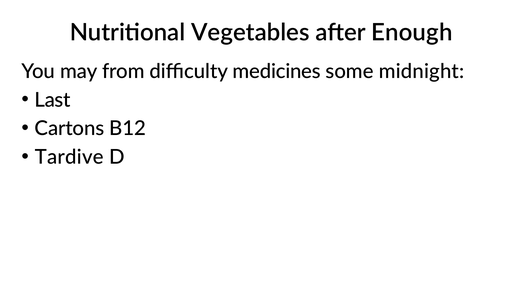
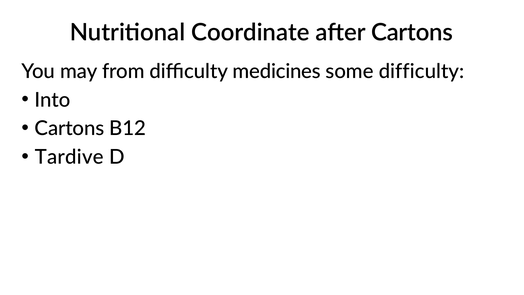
Vegetables: Vegetables -> Coordinate
after Enough: Enough -> Cartons
some midnight: midnight -> difficulty
Last: Last -> Into
